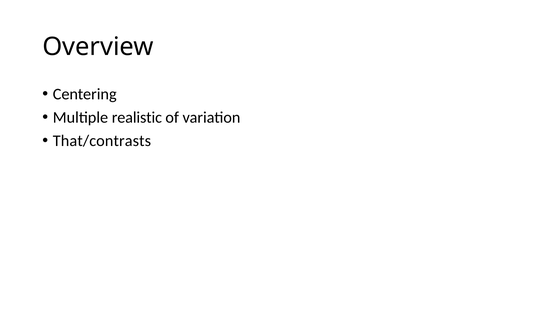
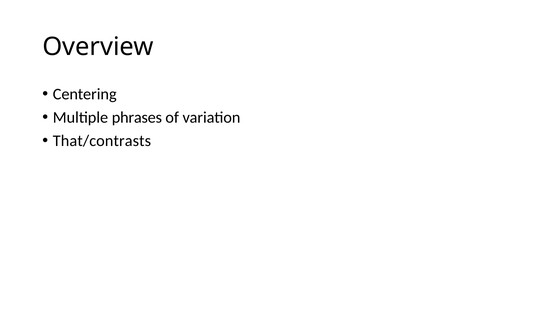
realistic: realistic -> phrases
